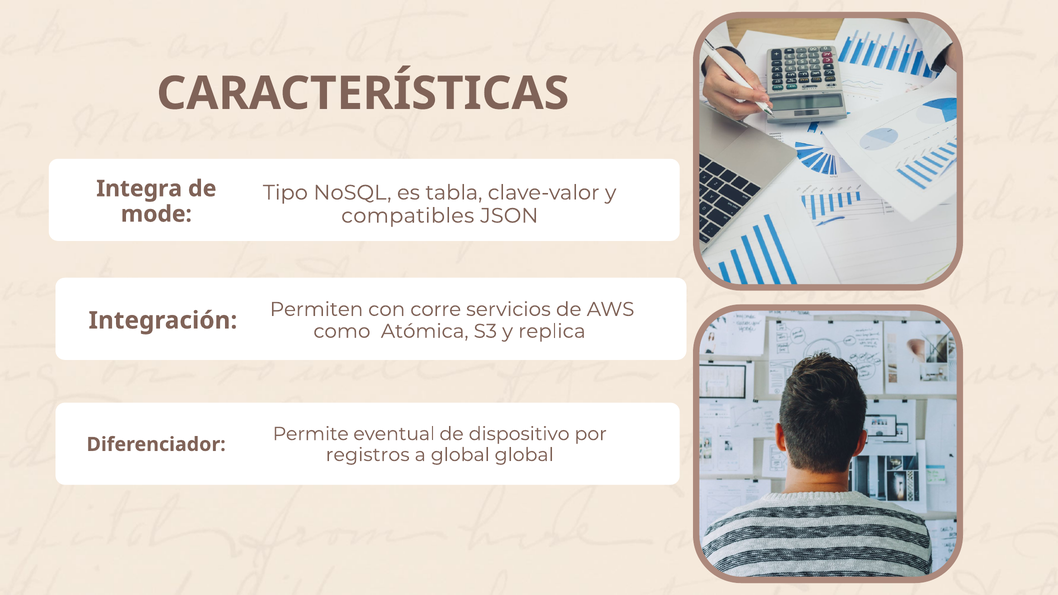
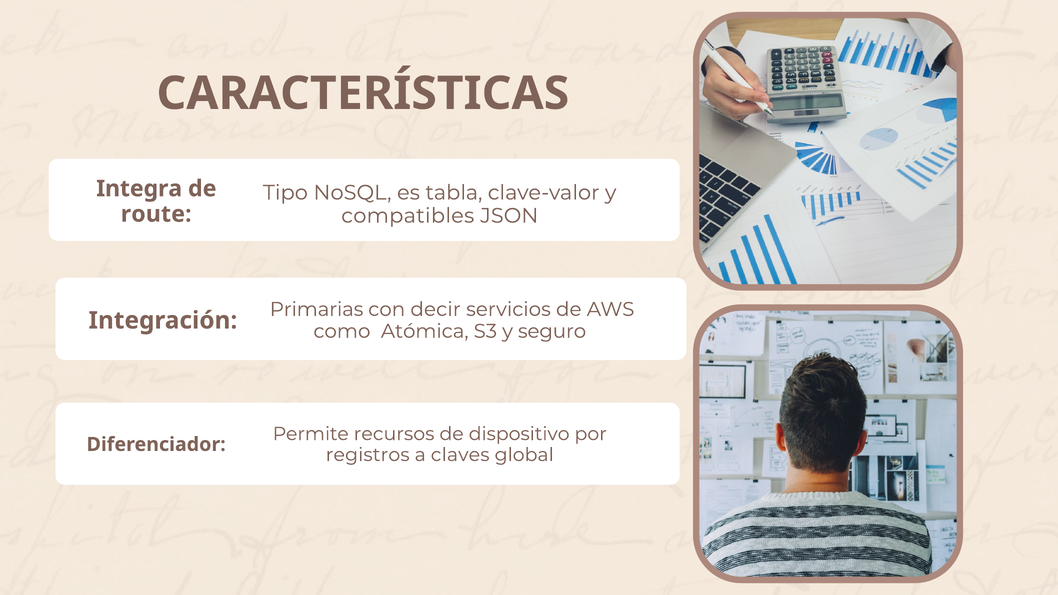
mode: mode -> route
Permiten: Permiten -> Primarias
corre: corre -> decir
replica: replica -> seguro
eventual: eventual -> recursos
a global: global -> claves
